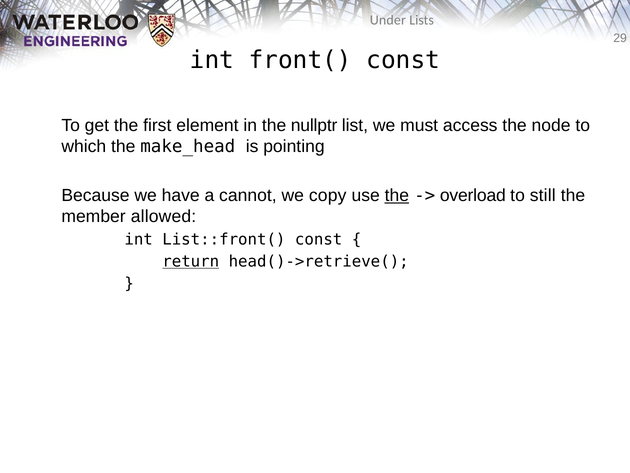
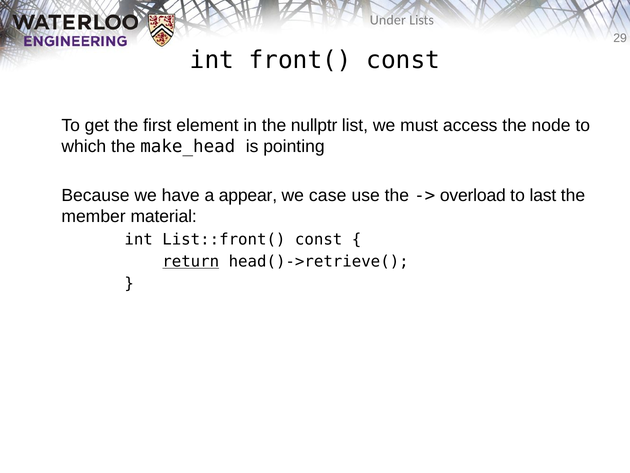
cannot: cannot -> appear
copy: copy -> case
the at (397, 195) underline: present -> none
still: still -> last
allowed: allowed -> material
